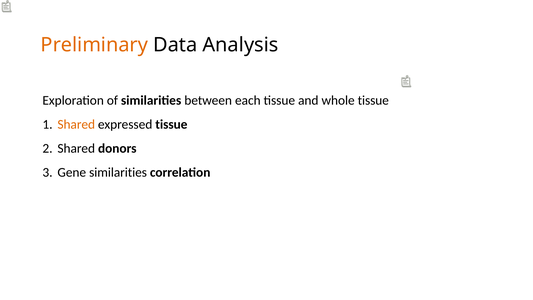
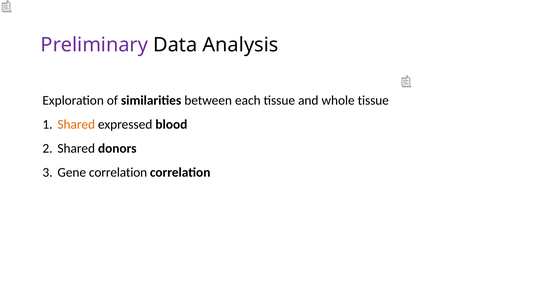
Preliminary colour: orange -> purple
expressed tissue: tissue -> blood
Gene similarities: similarities -> correlation
